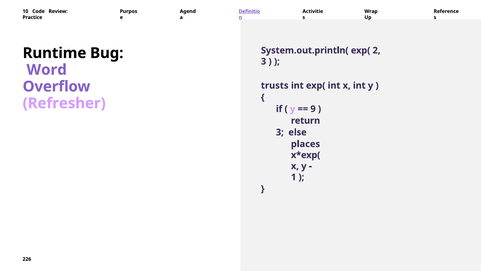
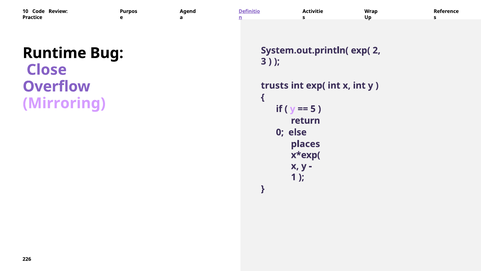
Word: Word -> Close
Refresher: Refresher -> Mirroring
9: 9 -> 5
3 at (280, 132): 3 -> 0
